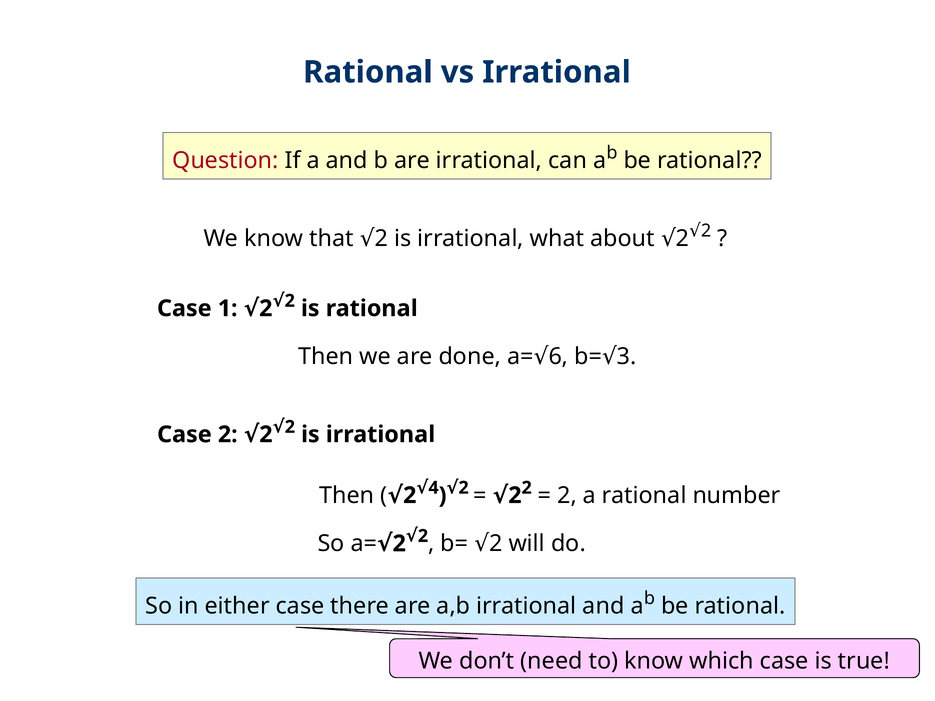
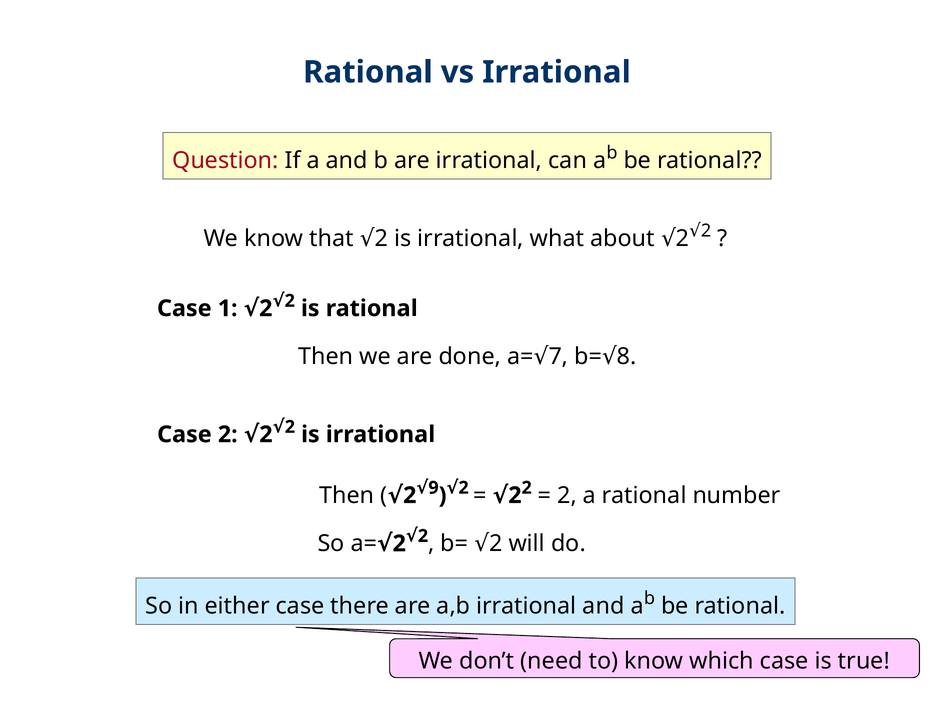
6: 6 -> 7
3: 3 -> 8
4: 4 -> 9
